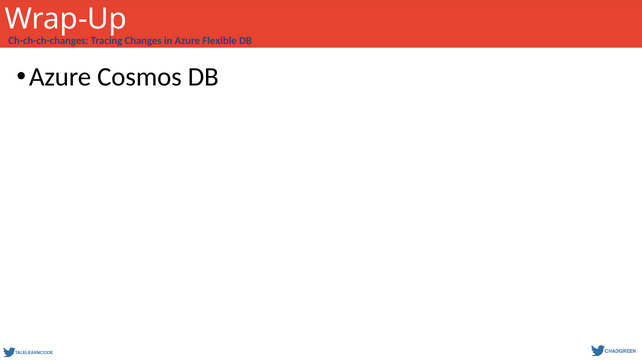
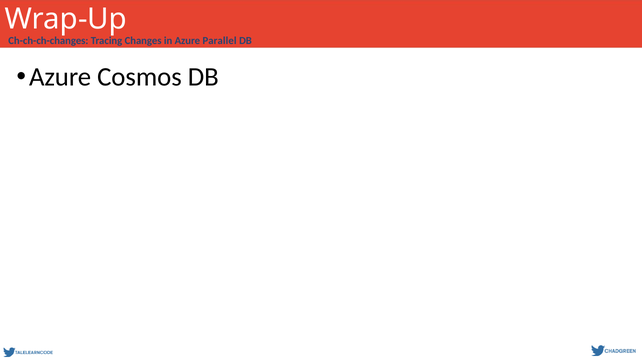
Flexible: Flexible -> Parallel
